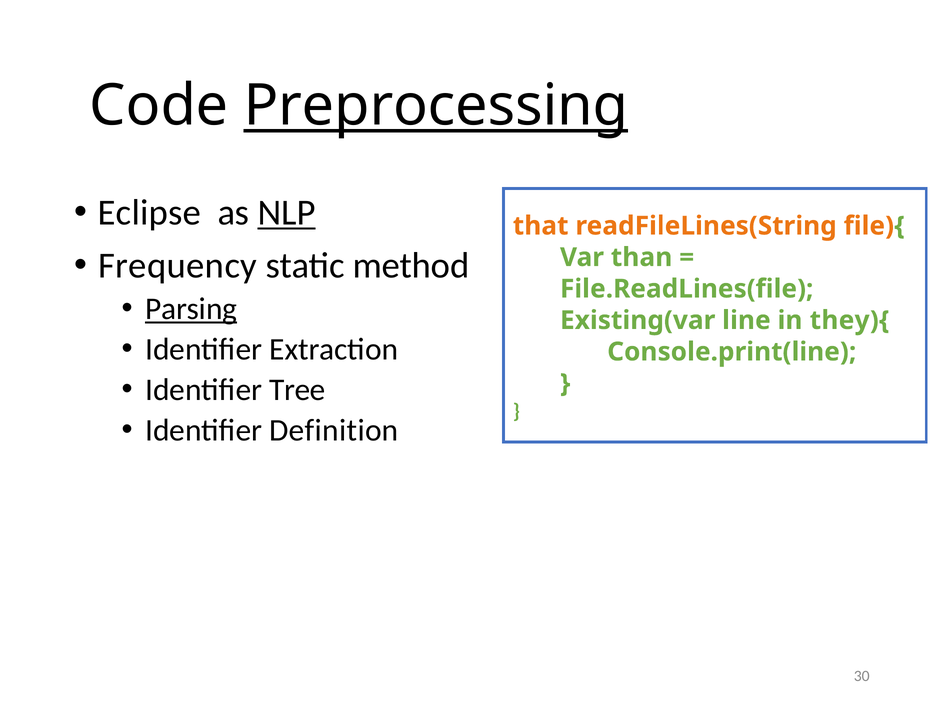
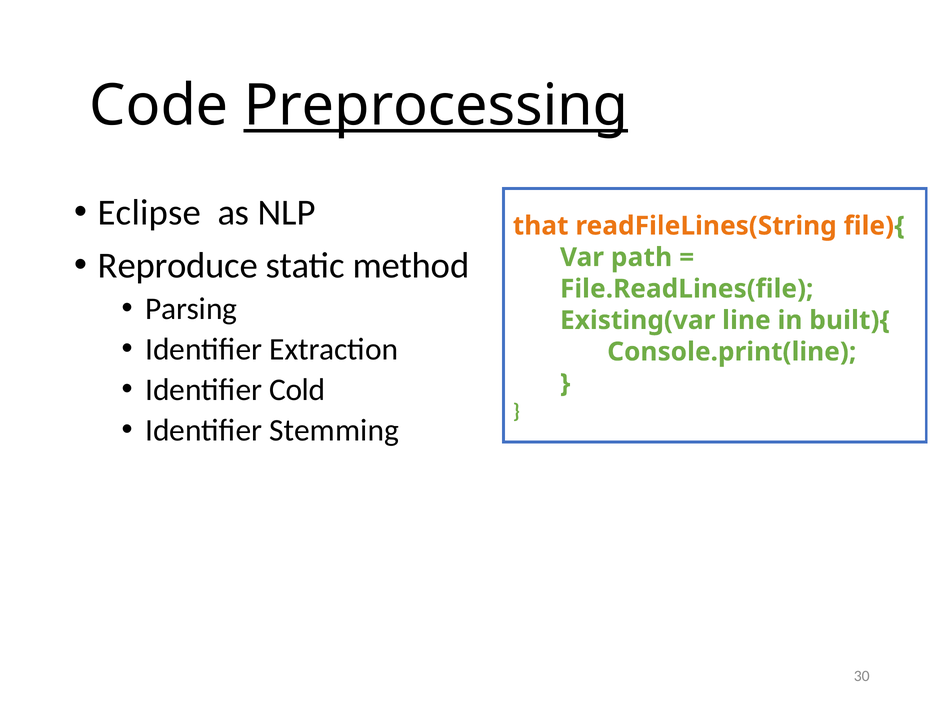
NLP underline: present -> none
Frequency: Frequency -> Reproduce
than: than -> path
Parsing underline: present -> none
they){: they){ -> built){
Tree: Tree -> Cold
Definition: Definition -> Stemming
